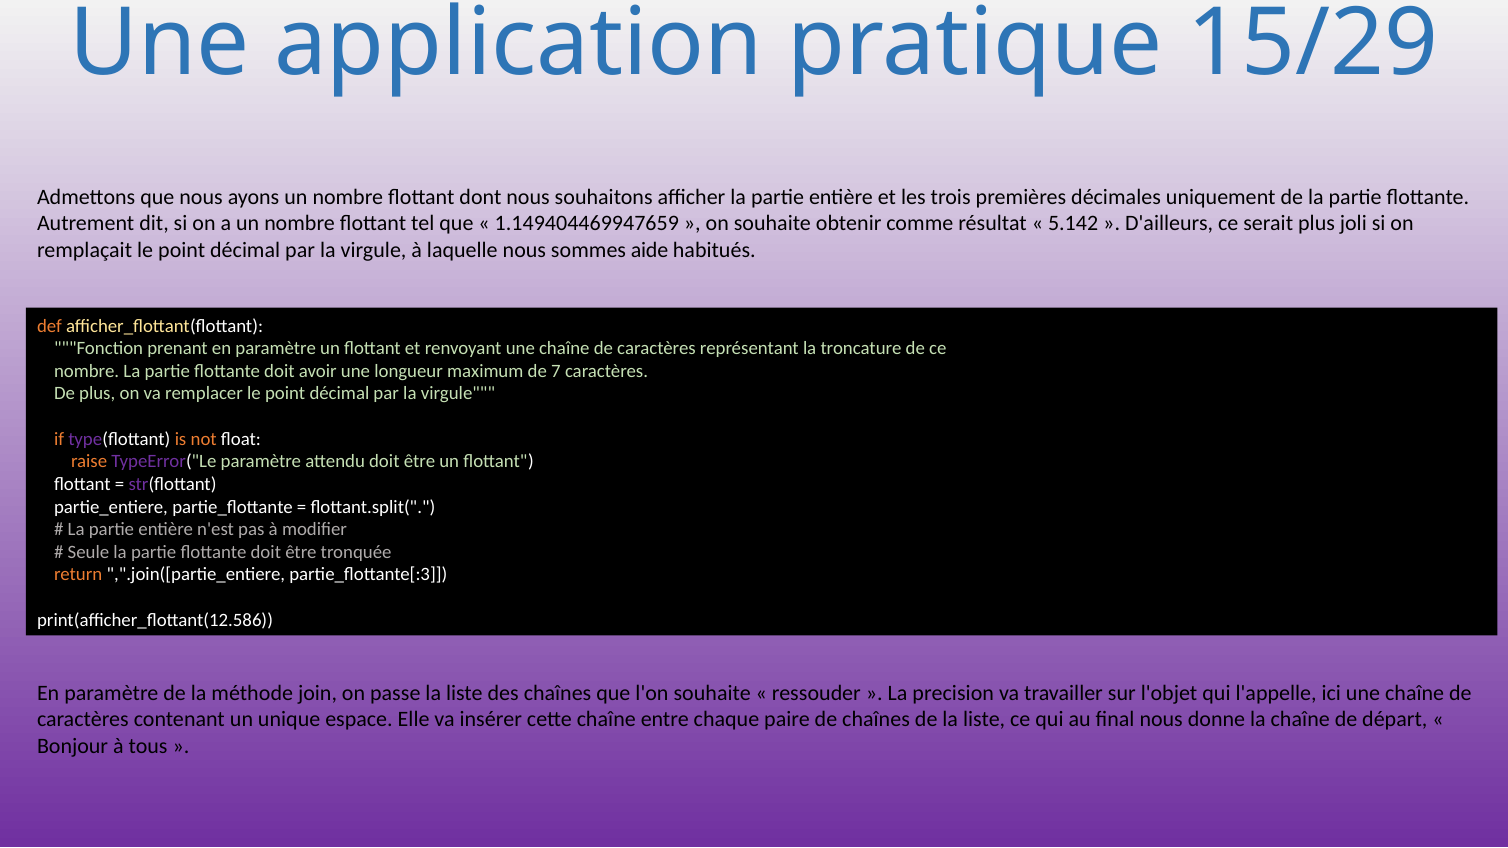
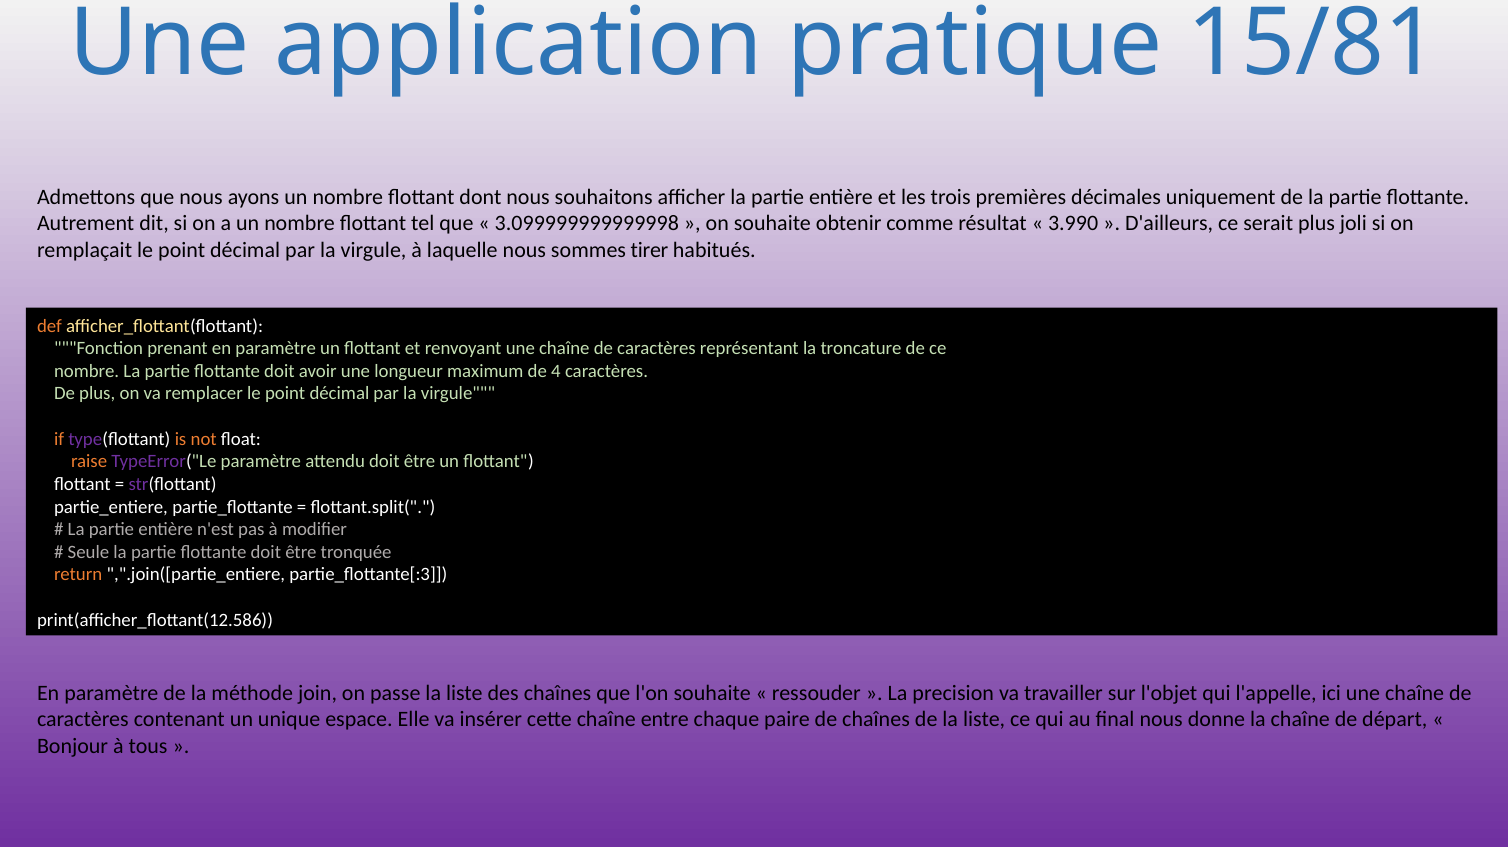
15/29: 15/29 -> 15/81
1.149404469947659: 1.149404469947659 -> 3.099999999999998
5.142: 5.142 -> 3.990
aide: aide -> tirer
7: 7 -> 4
